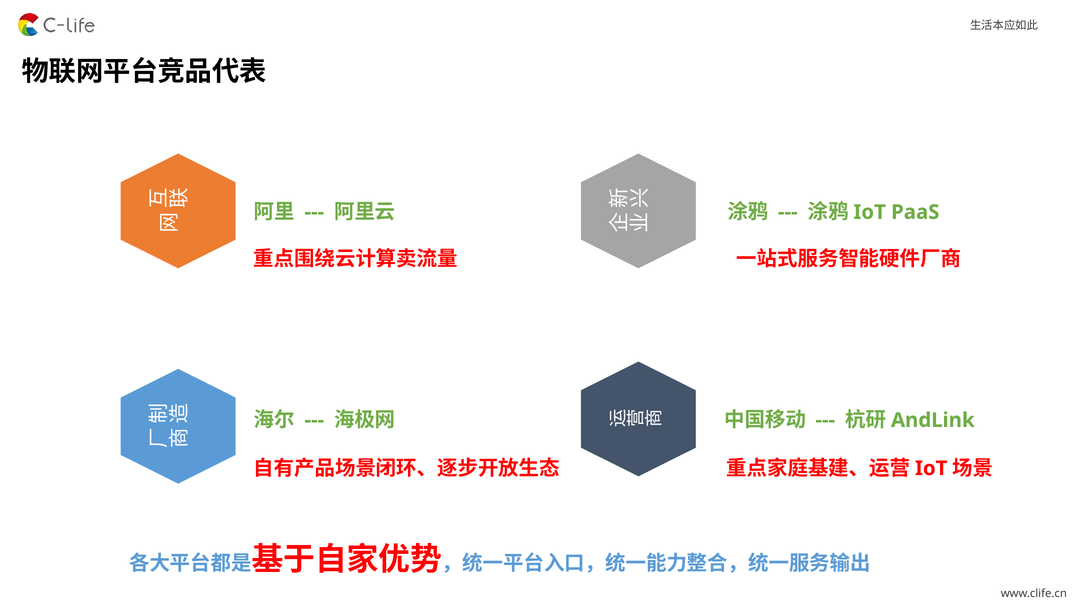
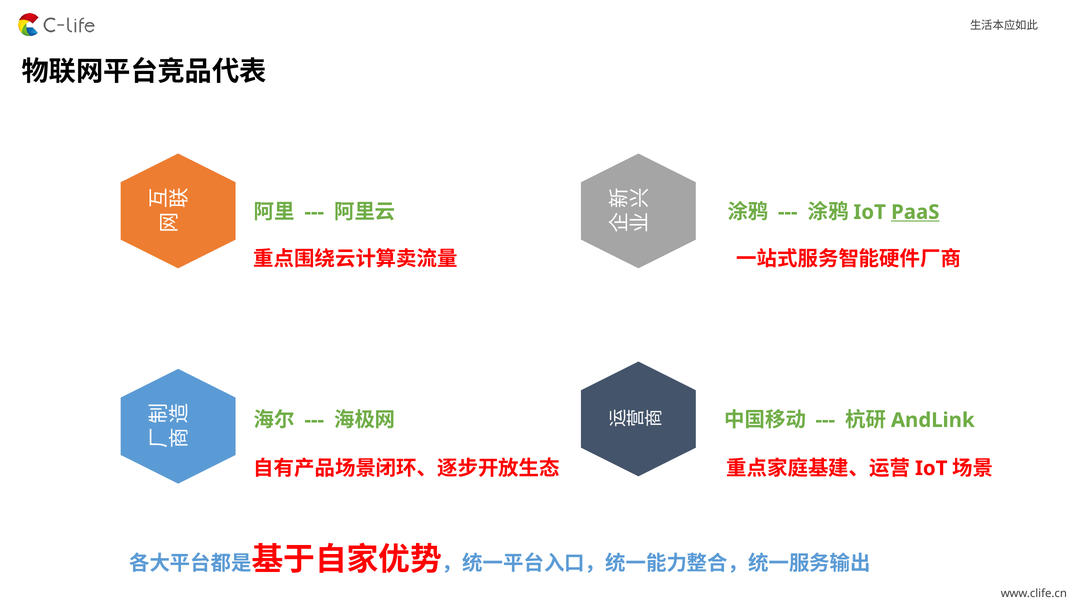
PaaS underline: none -> present
